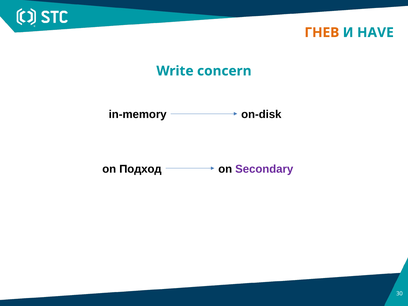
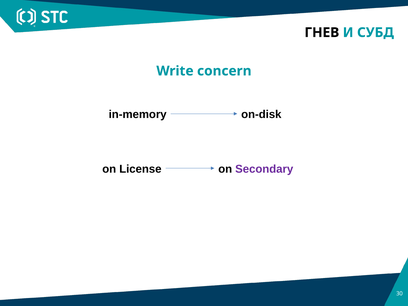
ГНЕВ colour: orange -> black
HAVE: HAVE -> СУБД
Подход: Подход -> License
